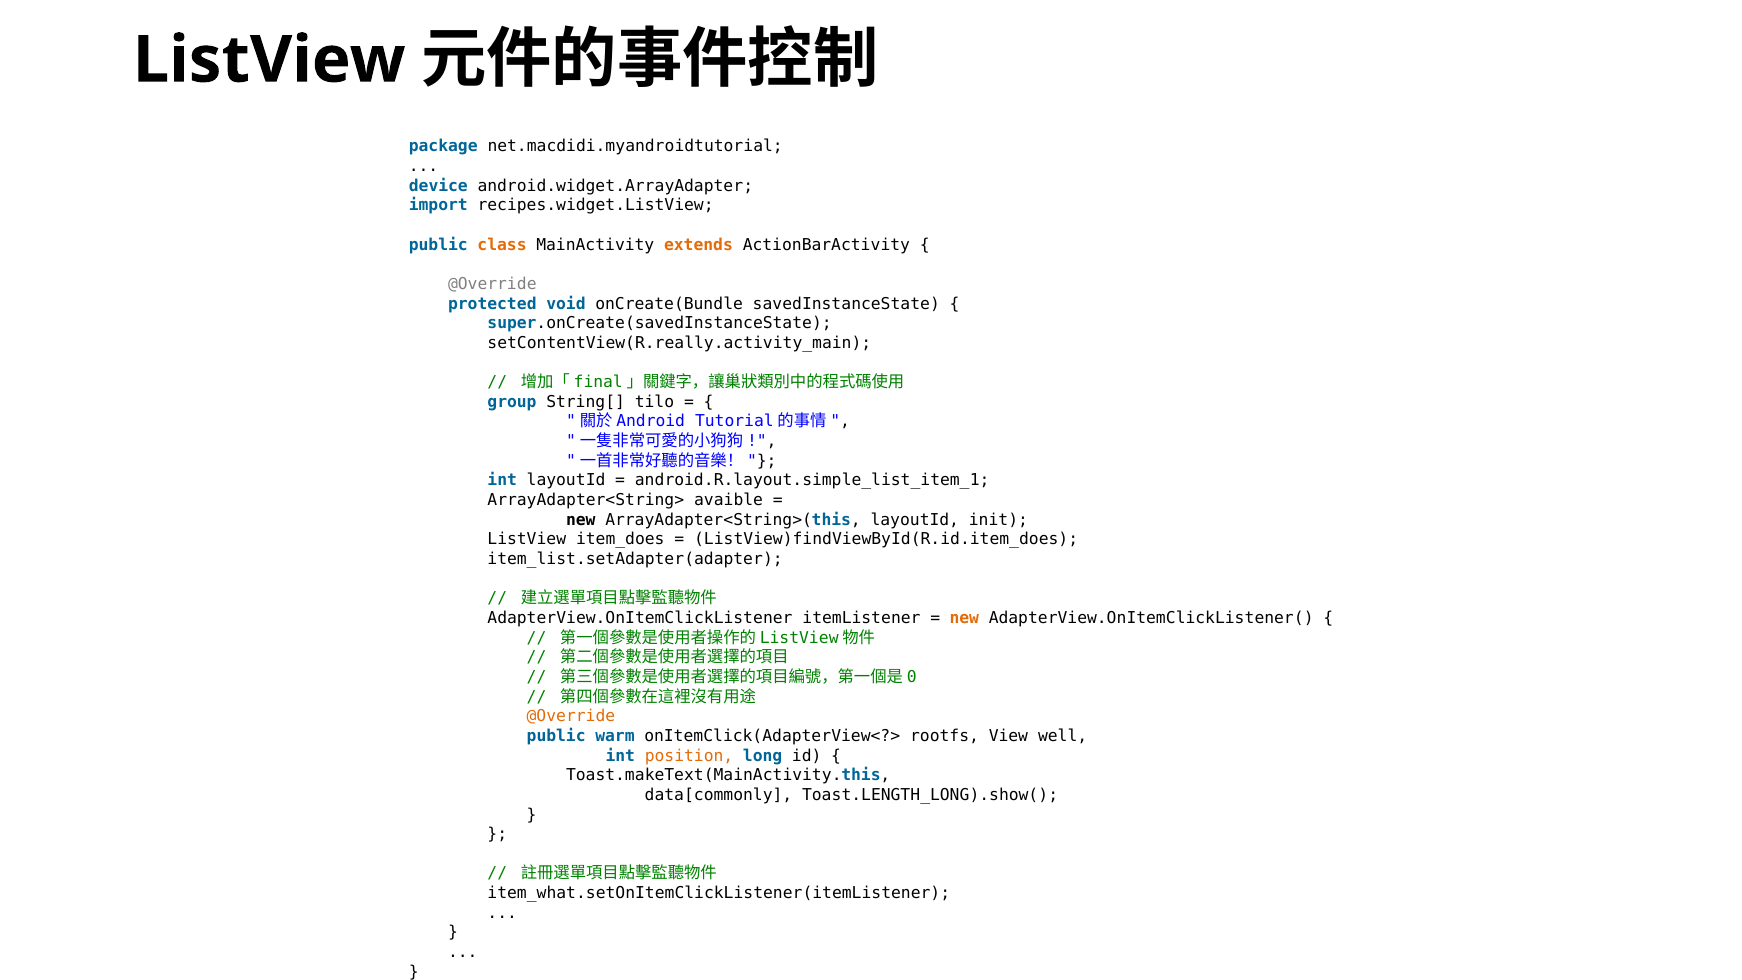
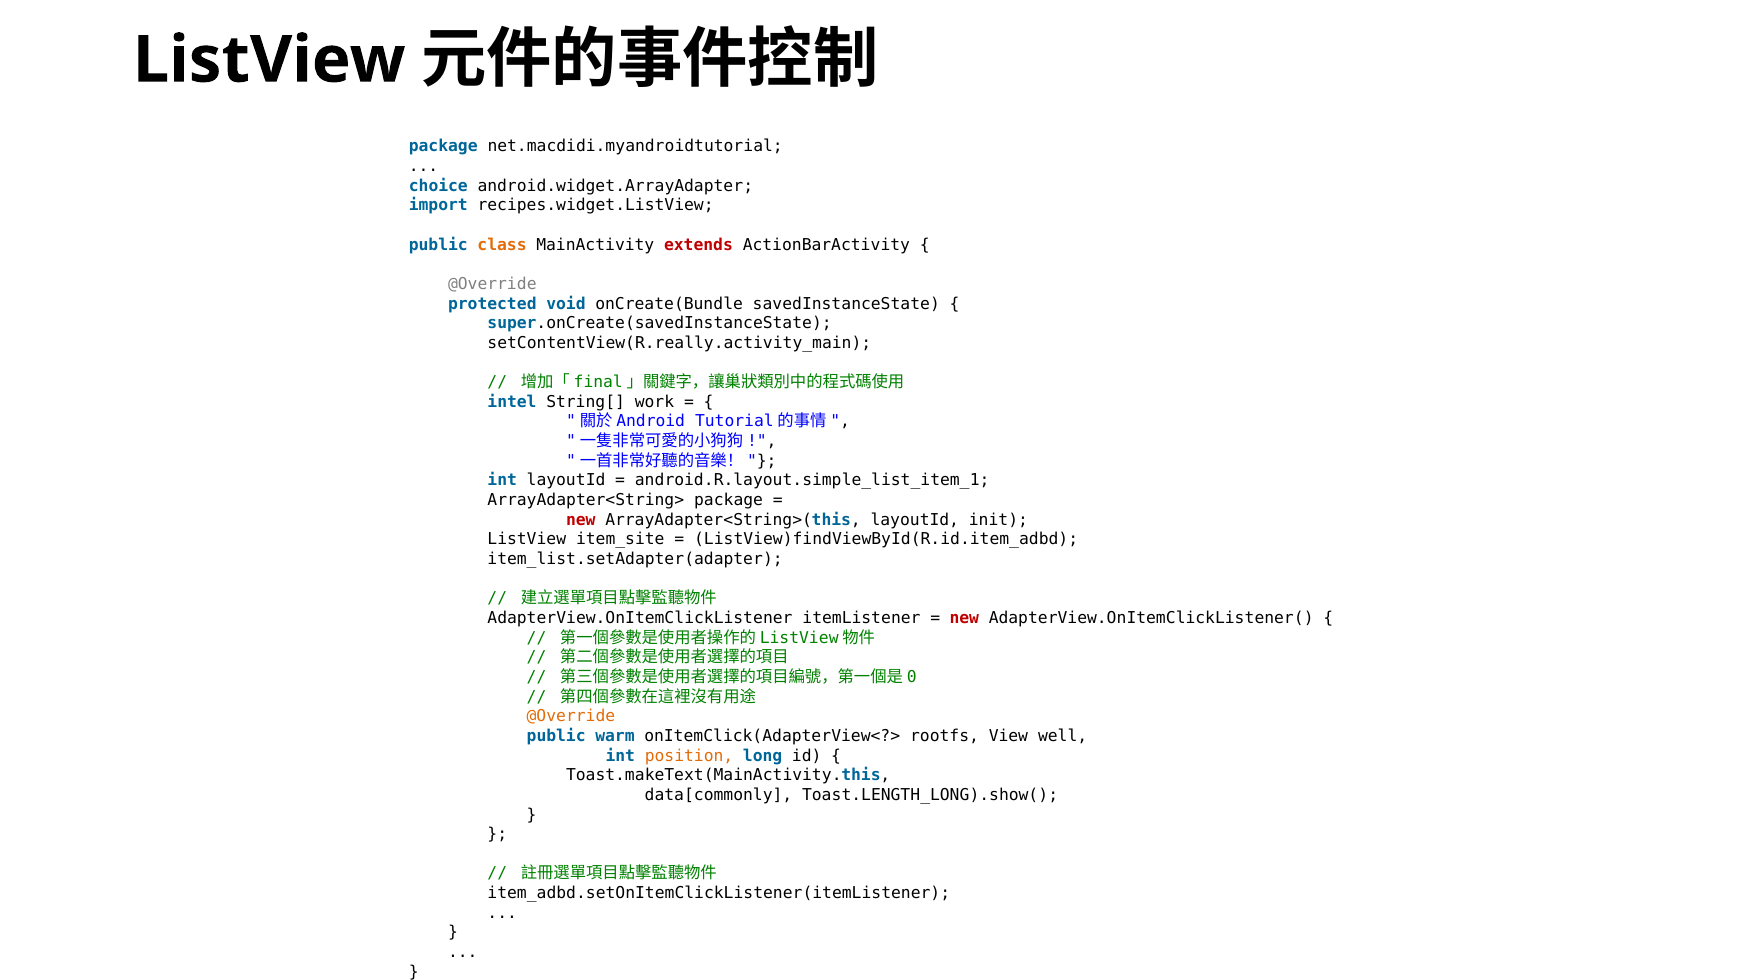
device: device -> choice
extends colour: orange -> red
group: group -> intel
tilo: tilo -> work
ArrayAdapter<String> avaible: avaible -> package
new at (581, 520) colour: black -> red
item_does: item_does -> item_site
ListView)findViewById(R.id.item_does: ListView)findViewById(R.id.item_does -> ListView)findViewById(R.id.item_adbd
new at (964, 618) colour: orange -> red
item_what.setOnItemClickListener(itemListener: item_what.setOnItemClickListener(itemListener -> item_adbd.setOnItemClickListener(itemListener
